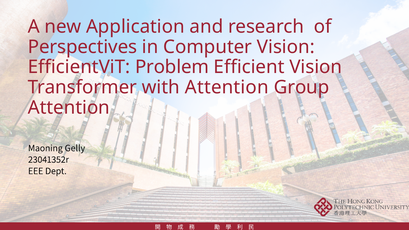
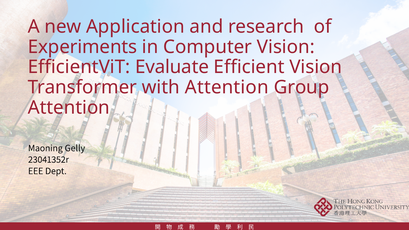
Perspectives: Perspectives -> Experiments
Problem: Problem -> Evaluate
